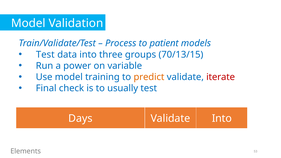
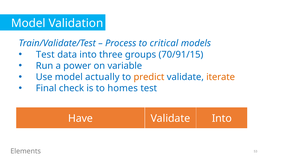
patient: patient -> critical
70/13/15: 70/13/15 -> 70/91/15
training: training -> actually
iterate colour: red -> orange
usually: usually -> homes
Days: Days -> Have
